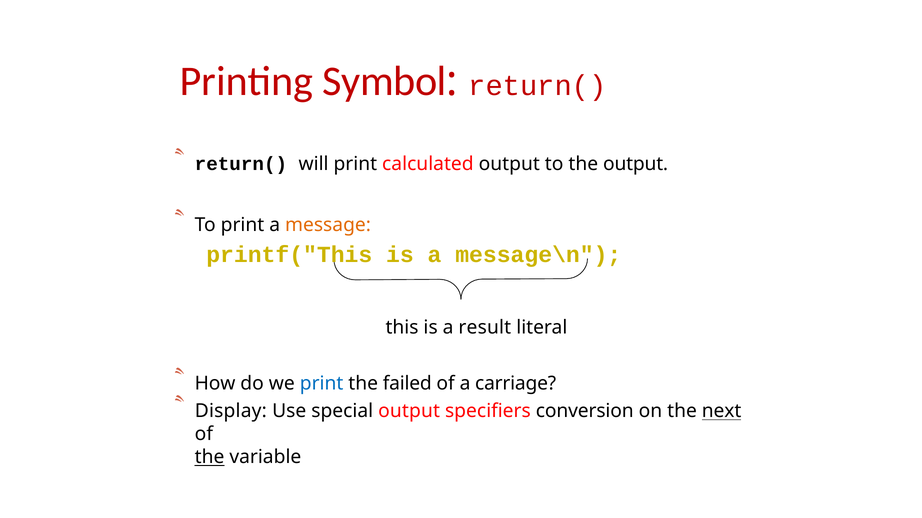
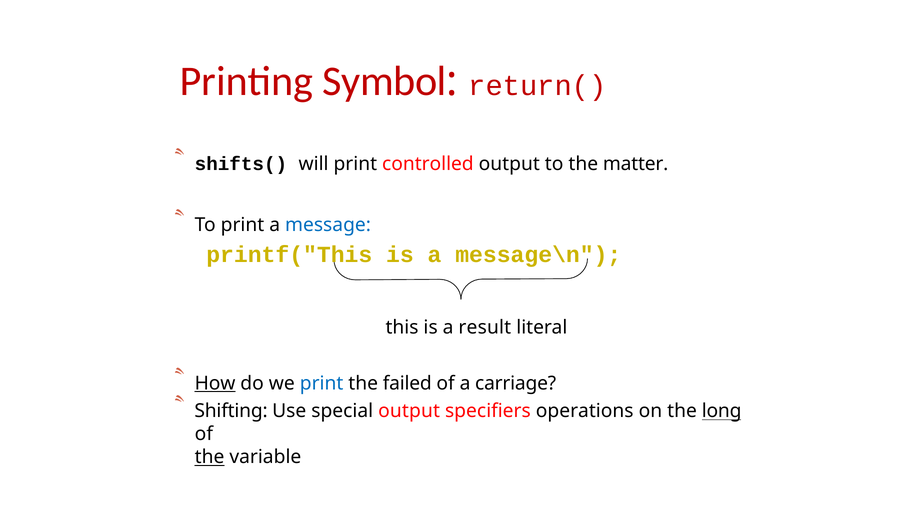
return( at (241, 164): return( -> shifts(
calculated: calculated -> controlled
the output: output -> matter
message colour: orange -> blue
How underline: none -> present
Display: Display -> Shifting
conversion: conversion -> operations
next: next -> long
